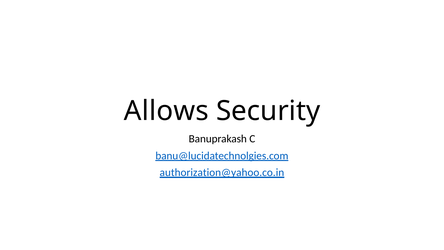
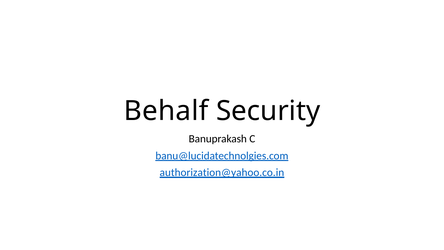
Allows: Allows -> Behalf
